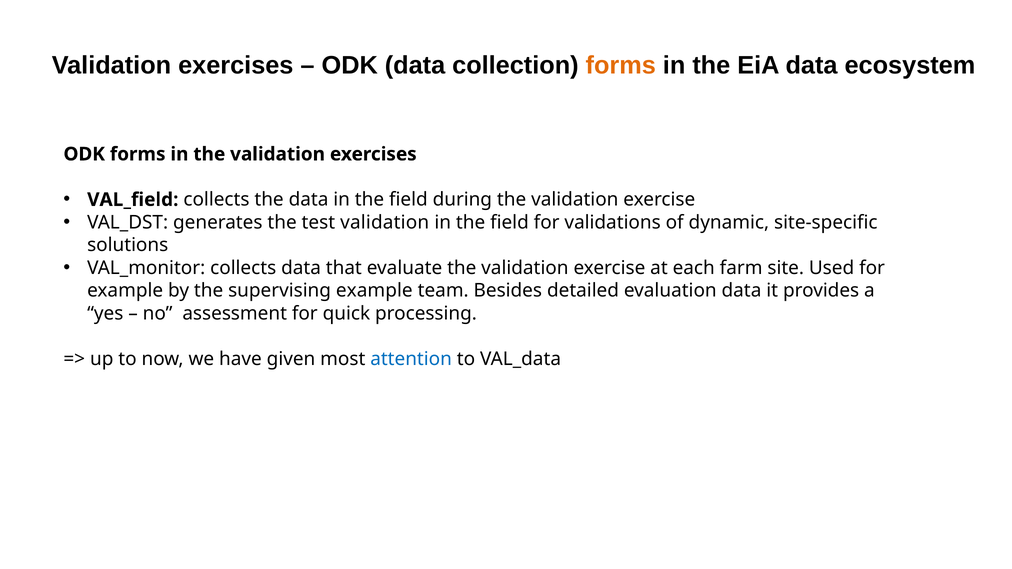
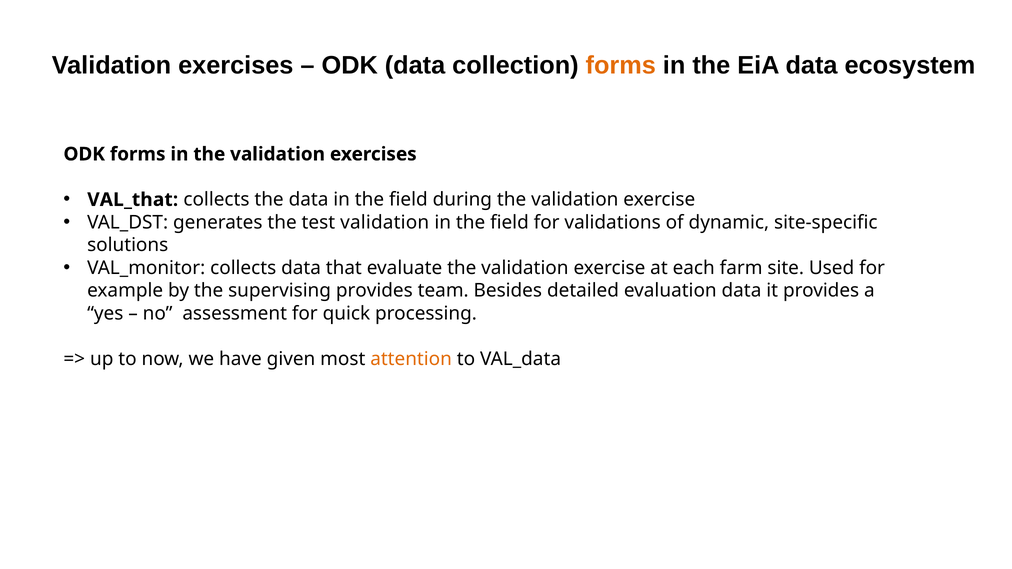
VAL_field: VAL_field -> VAL_that
supervising example: example -> provides
attention colour: blue -> orange
